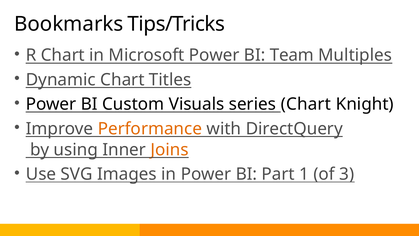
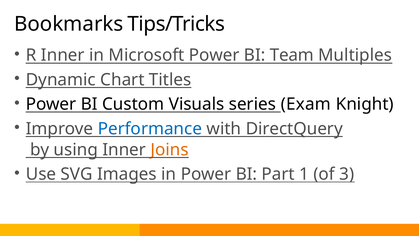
R Chart: Chart -> Inner
series Chart: Chart -> Exam
Performance colour: orange -> blue
